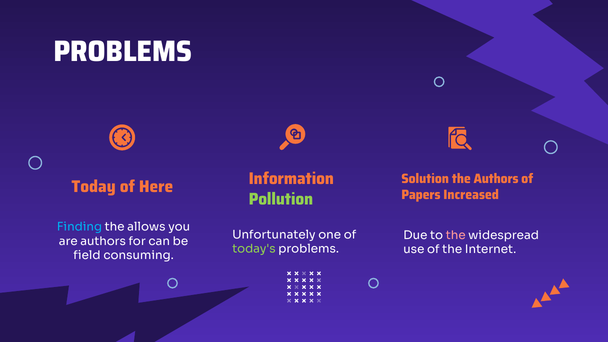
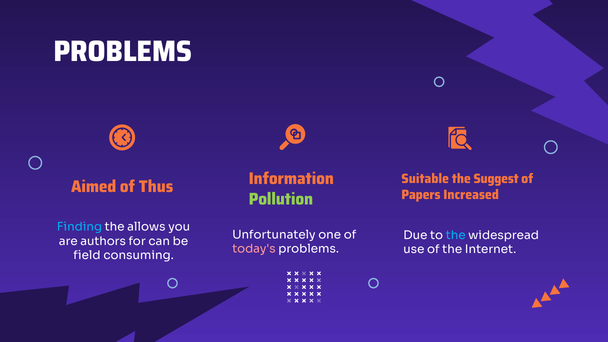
Solution: Solution -> Suitable
the Authors: Authors -> Suggest
Today: Today -> Aimed
Here: Here -> Thus
the at (456, 235) colour: pink -> light blue
today's colour: light green -> pink
